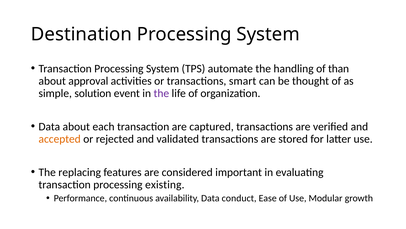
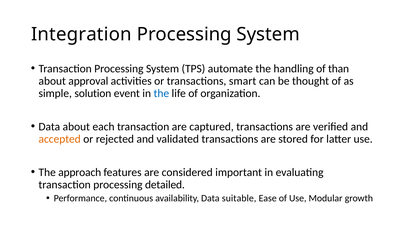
Destination: Destination -> Integration
the at (161, 93) colour: purple -> blue
replacing: replacing -> approach
existing: existing -> detailed
conduct: conduct -> suitable
